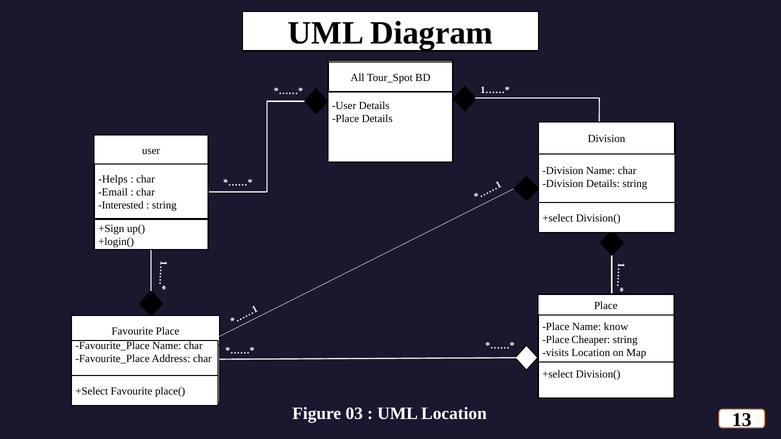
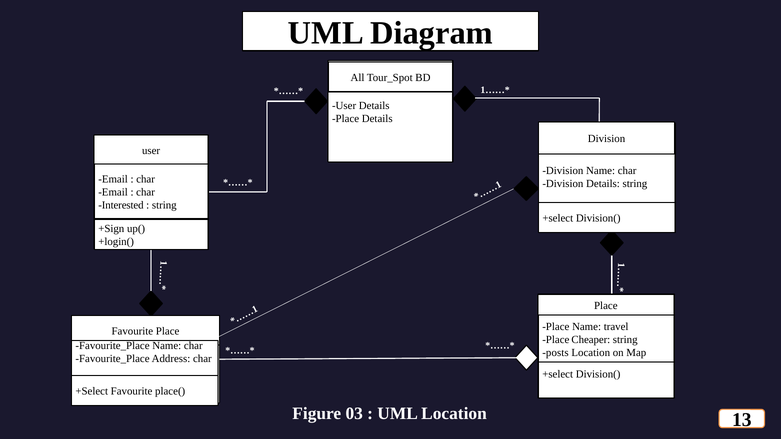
Helps at (113, 179): Helps -> Email
know: know -> travel
visits: visits -> posts
